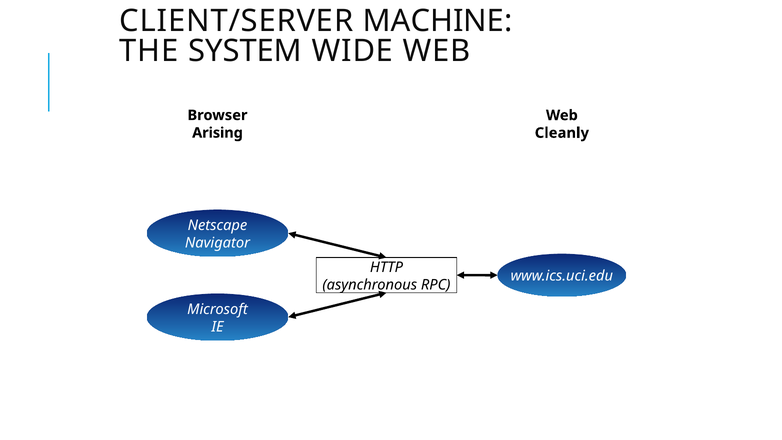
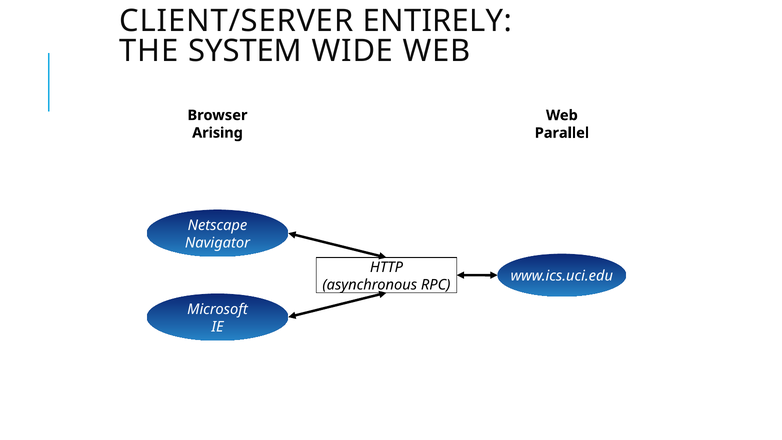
MACHINE: MACHINE -> ENTIRELY
Cleanly: Cleanly -> Parallel
